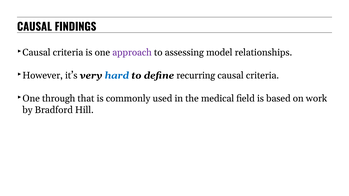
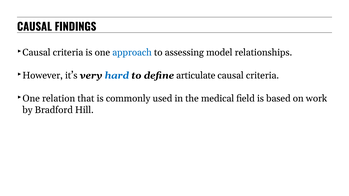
approach colour: purple -> blue
recurring: recurring -> articulate
through: through -> relation
